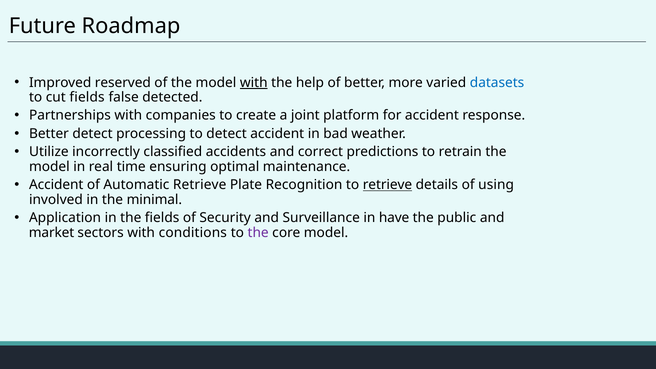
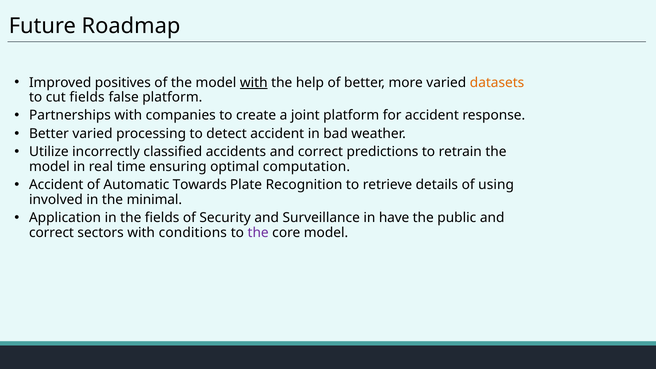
reserved: reserved -> positives
datasets colour: blue -> orange
false detected: detected -> platform
Better detect: detect -> varied
maintenance: maintenance -> computation
Automatic Retrieve: Retrieve -> Towards
retrieve at (387, 185) underline: present -> none
market at (52, 233): market -> correct
